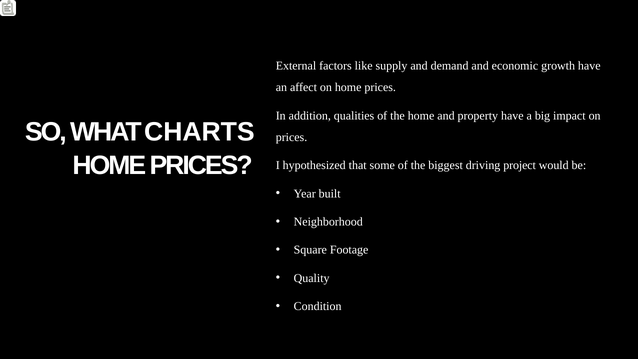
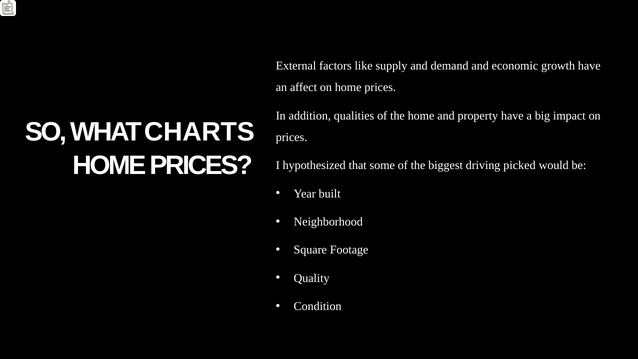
project: project -> picked
